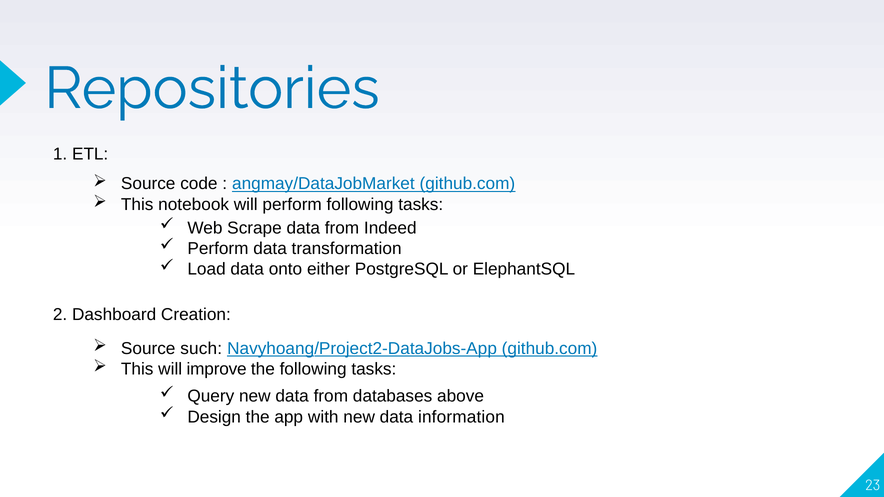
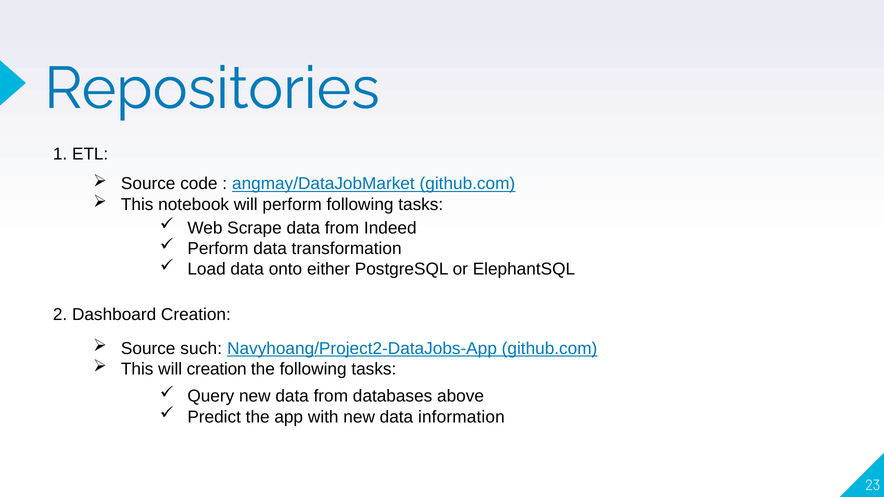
will improve: improve -> creation
Design: Design -> Predict
